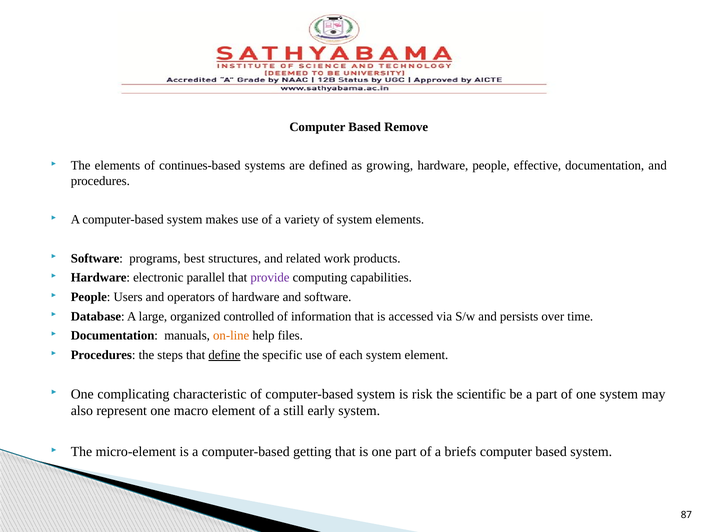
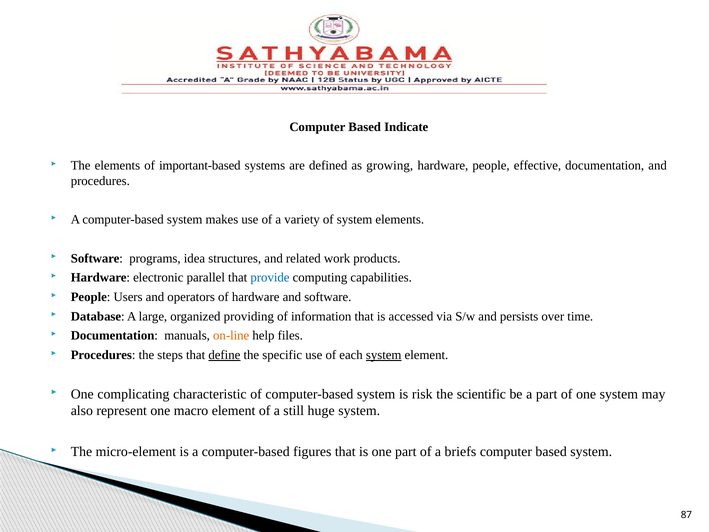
Remove: Remove -> Indicate
continues-based: continues-based -> important-based
best: best -> idea
provide colour: purple -> blue
controlled: controlled -> providing
system at (384, 355) underline: none -> present
early: early -> huge
getting: getting -> figures
